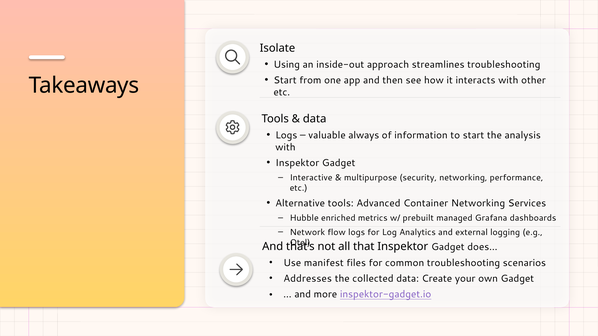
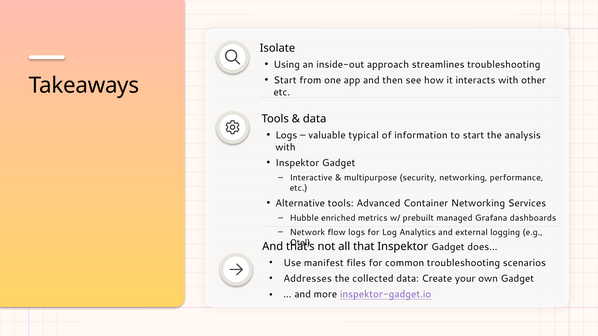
always: always -> typical
